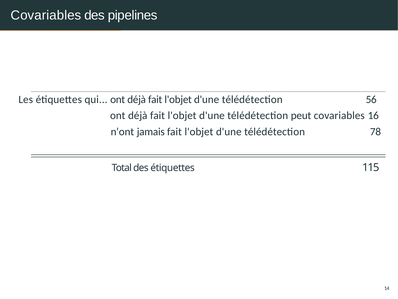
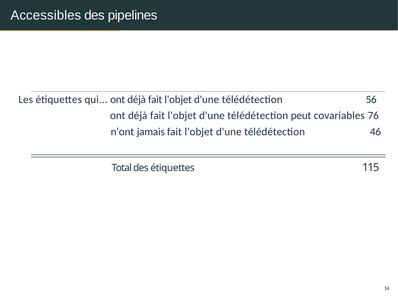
Covariables at (46, 15): Covariables -> Accessibles
16: 16 -> 76
78: 78 -> 46
